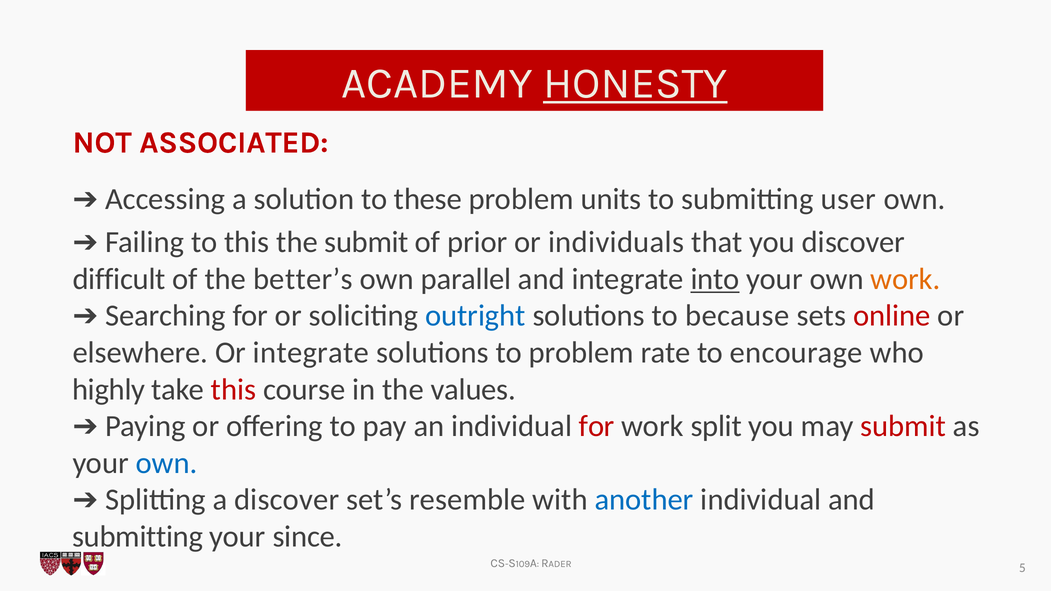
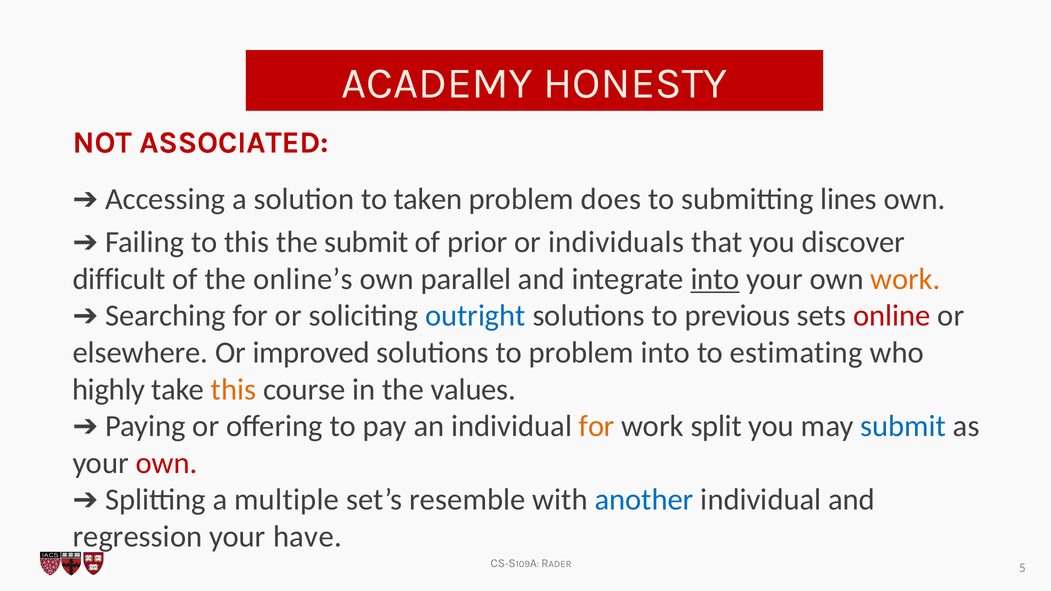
HONESTY underline: present -> none
these: these -> taken
units: units -> does
user: user -> lines
better’s: better’s -> online’s
because: because -> previous
Or integrate: integrate -> improved
problem rate: rate -> into
encourage: encourage -> estimating
this at (234, 390) colour: red -> orange
for at (597, 426) colour: red -> orange
submit at (903, 426) colour: red -> blue
own at (167, 463) colour: blue -> red
a discover: discover -> multiple
submitting at (138, 537): submitting -> regression
since: since -> have
